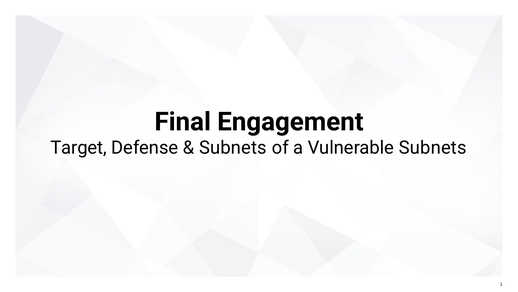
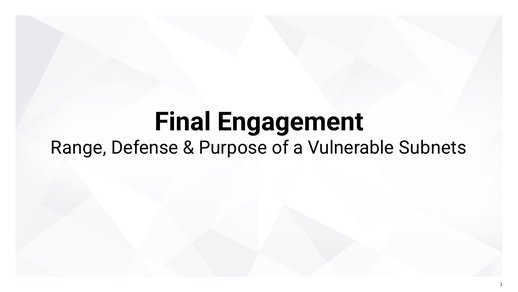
Target: Target -> Range
Subnets at (233, 148): Subnets -> Purpose
